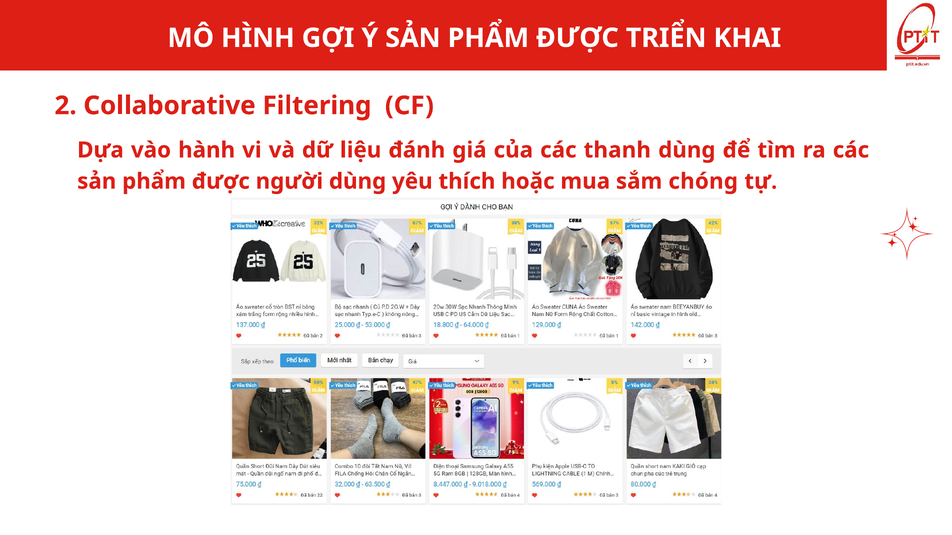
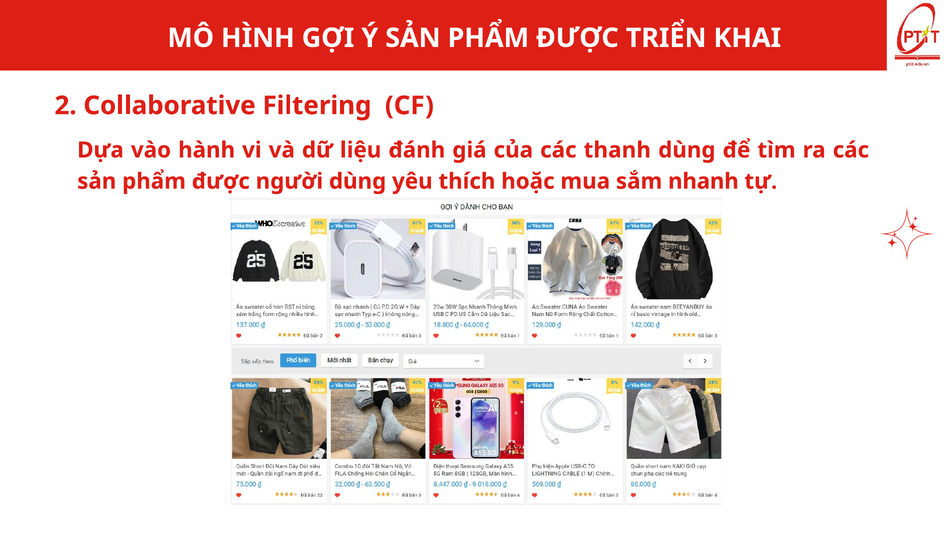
chóng: chóng -> nhanh
